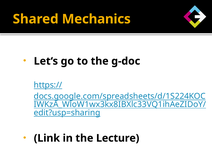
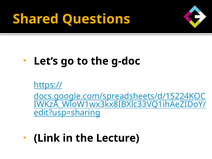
Mechanics: Mechanics -> Questions
